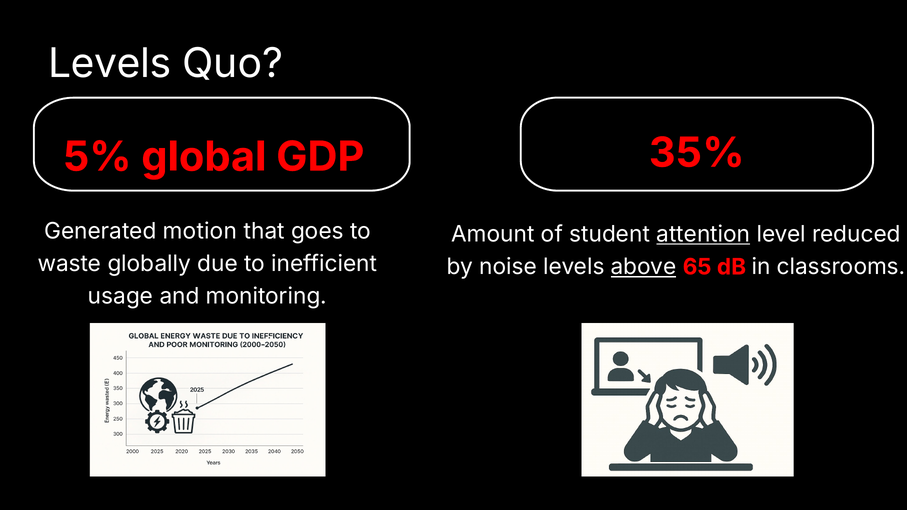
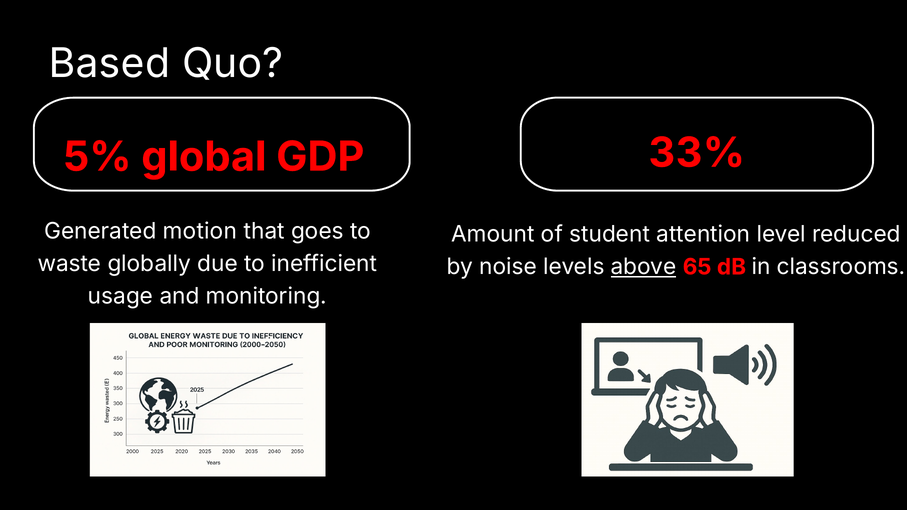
Levels at (110, 64): Levels -> Based
35%: 35% -> 33%
attention underline: present -> none
